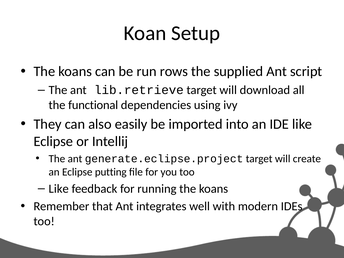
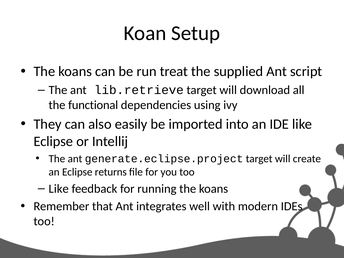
rows: rows -> treat
putting: putting -> returns
